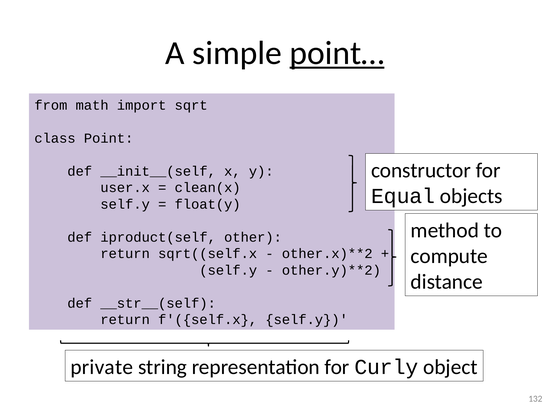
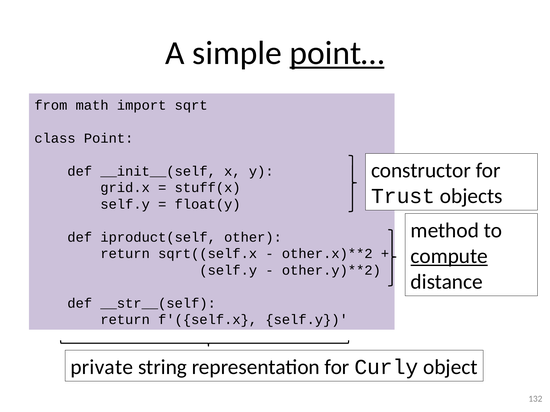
user.x: user.x -> grid.x
clean(x: clean(x -> stuff(x
Equal: Equal -> Trust
compute underline: none -> present
